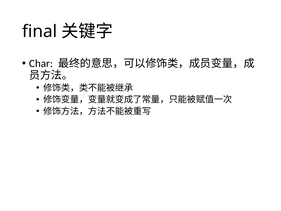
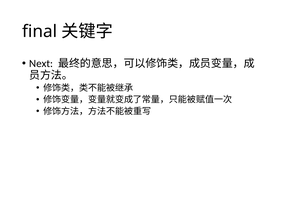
Char: Char -> Next
